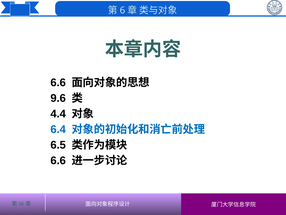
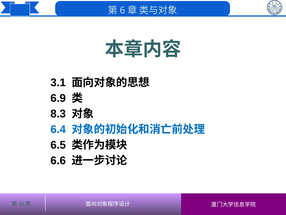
6.6 at (58, 82): 6.6 -> 3.1
9.6: 9.6 -> 6.9
4.4: 4.4 -> 8.3
